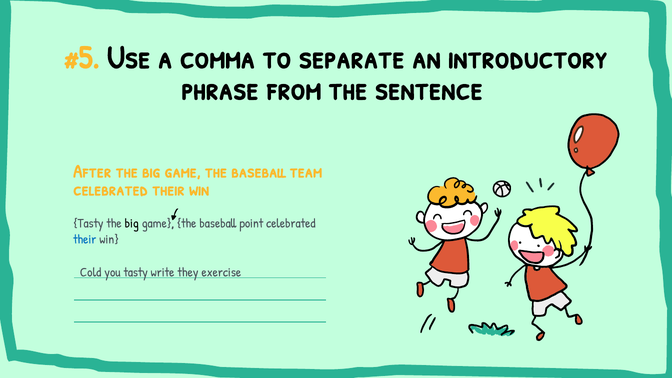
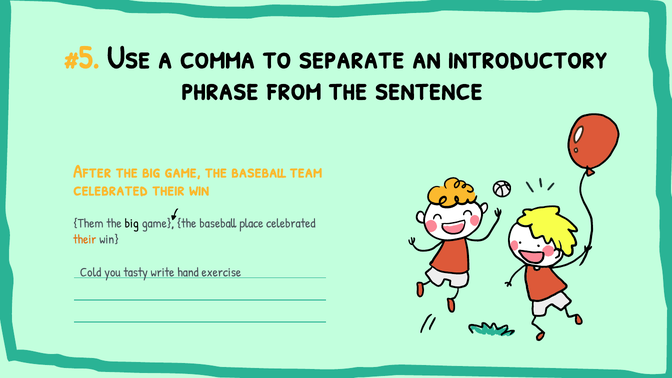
Tasty at (88, 224): Tasty -> Them
point: point -> place
their at (85, 239) colour: blue -> orange
they: they -> hand
